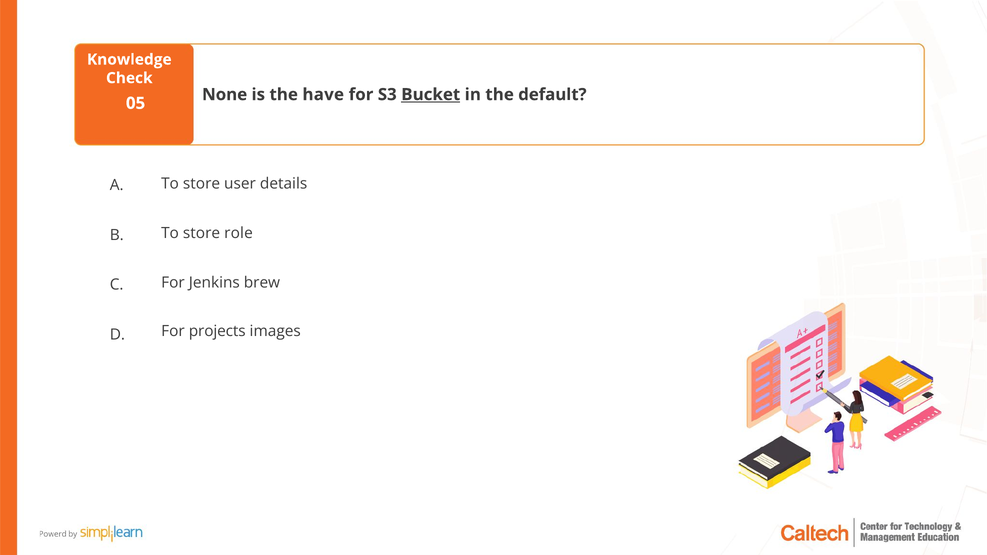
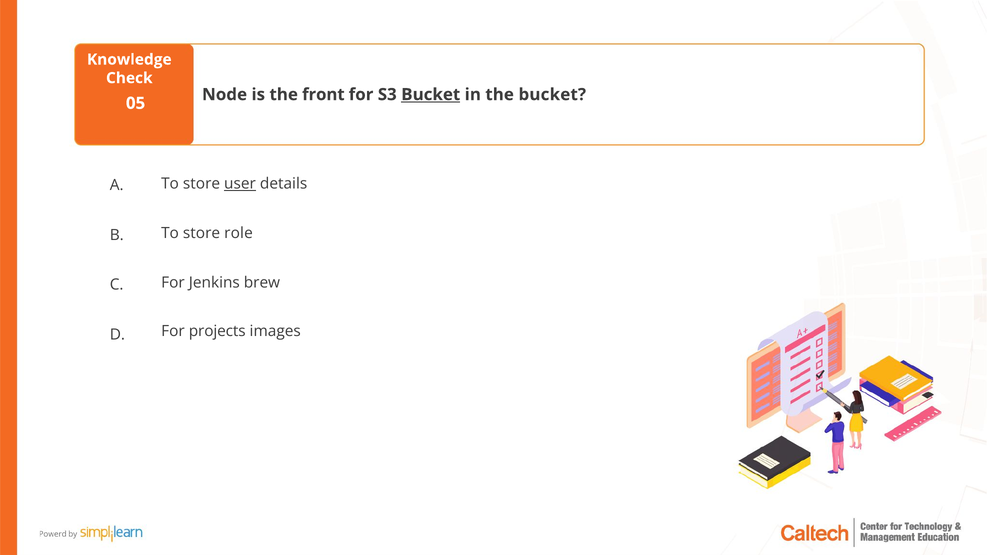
None: None -> Node
have: have -> front
the default: default -> bucket
user underline: none -> present
